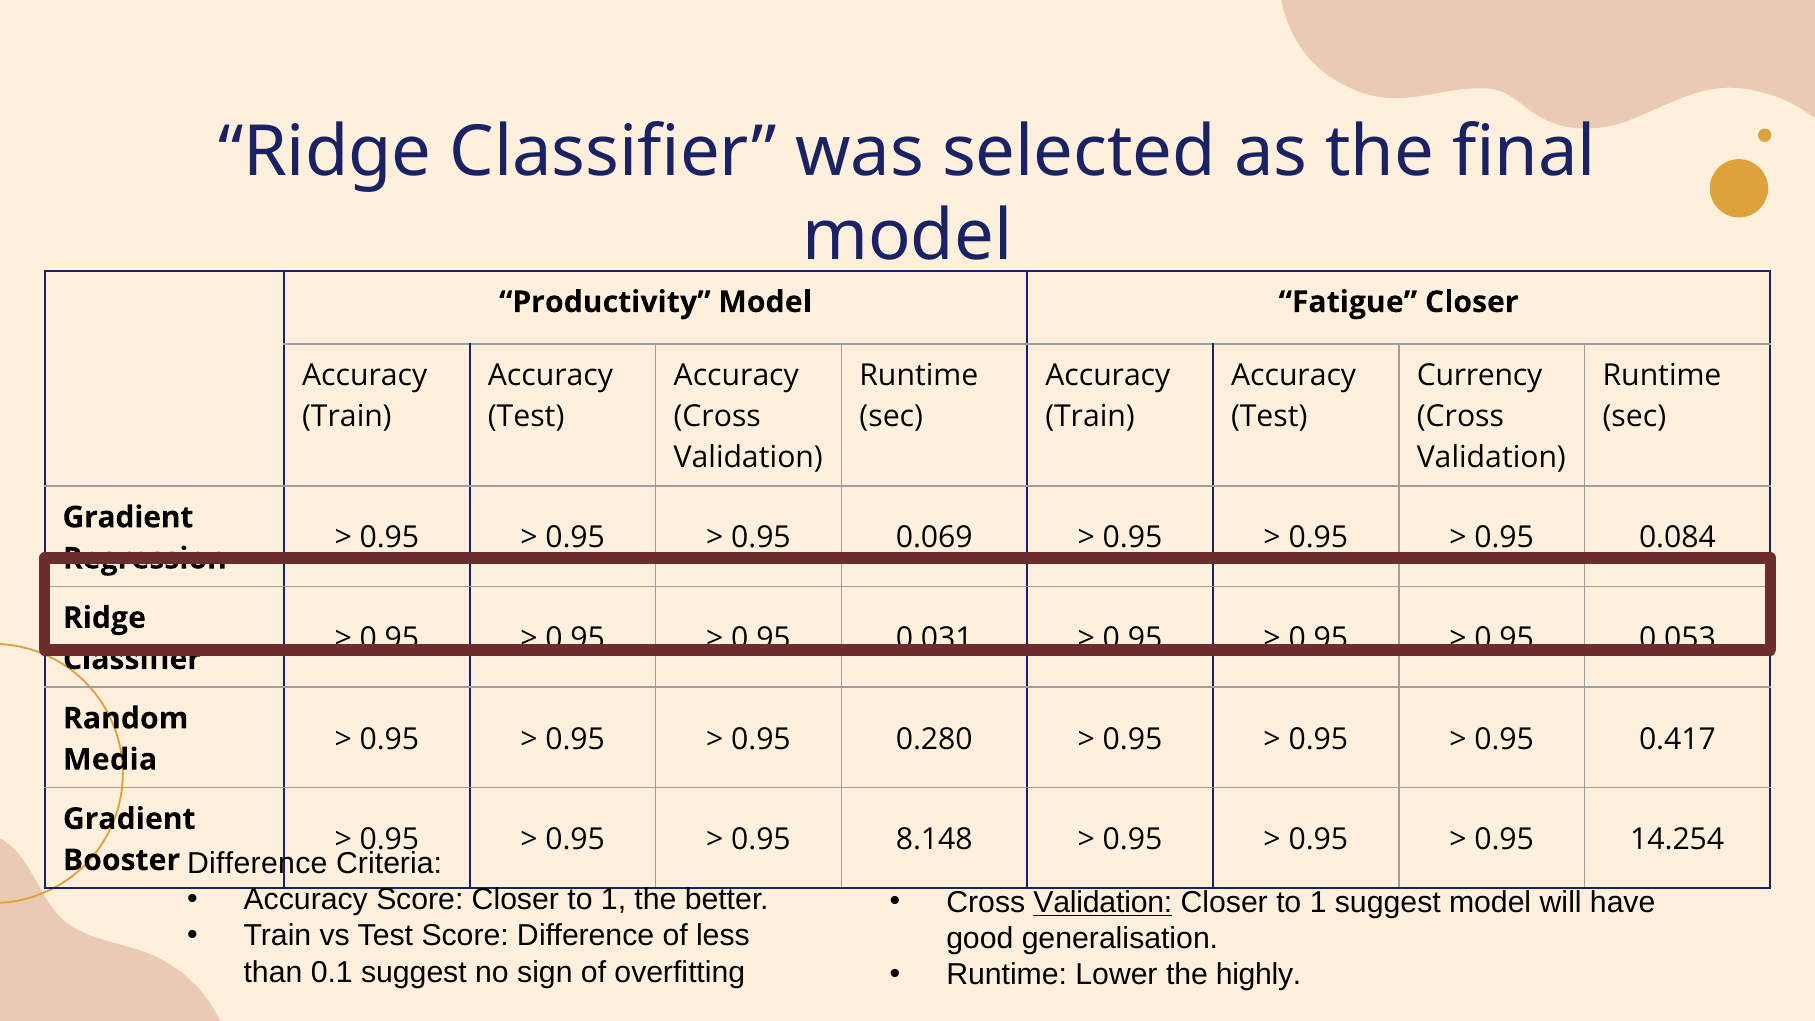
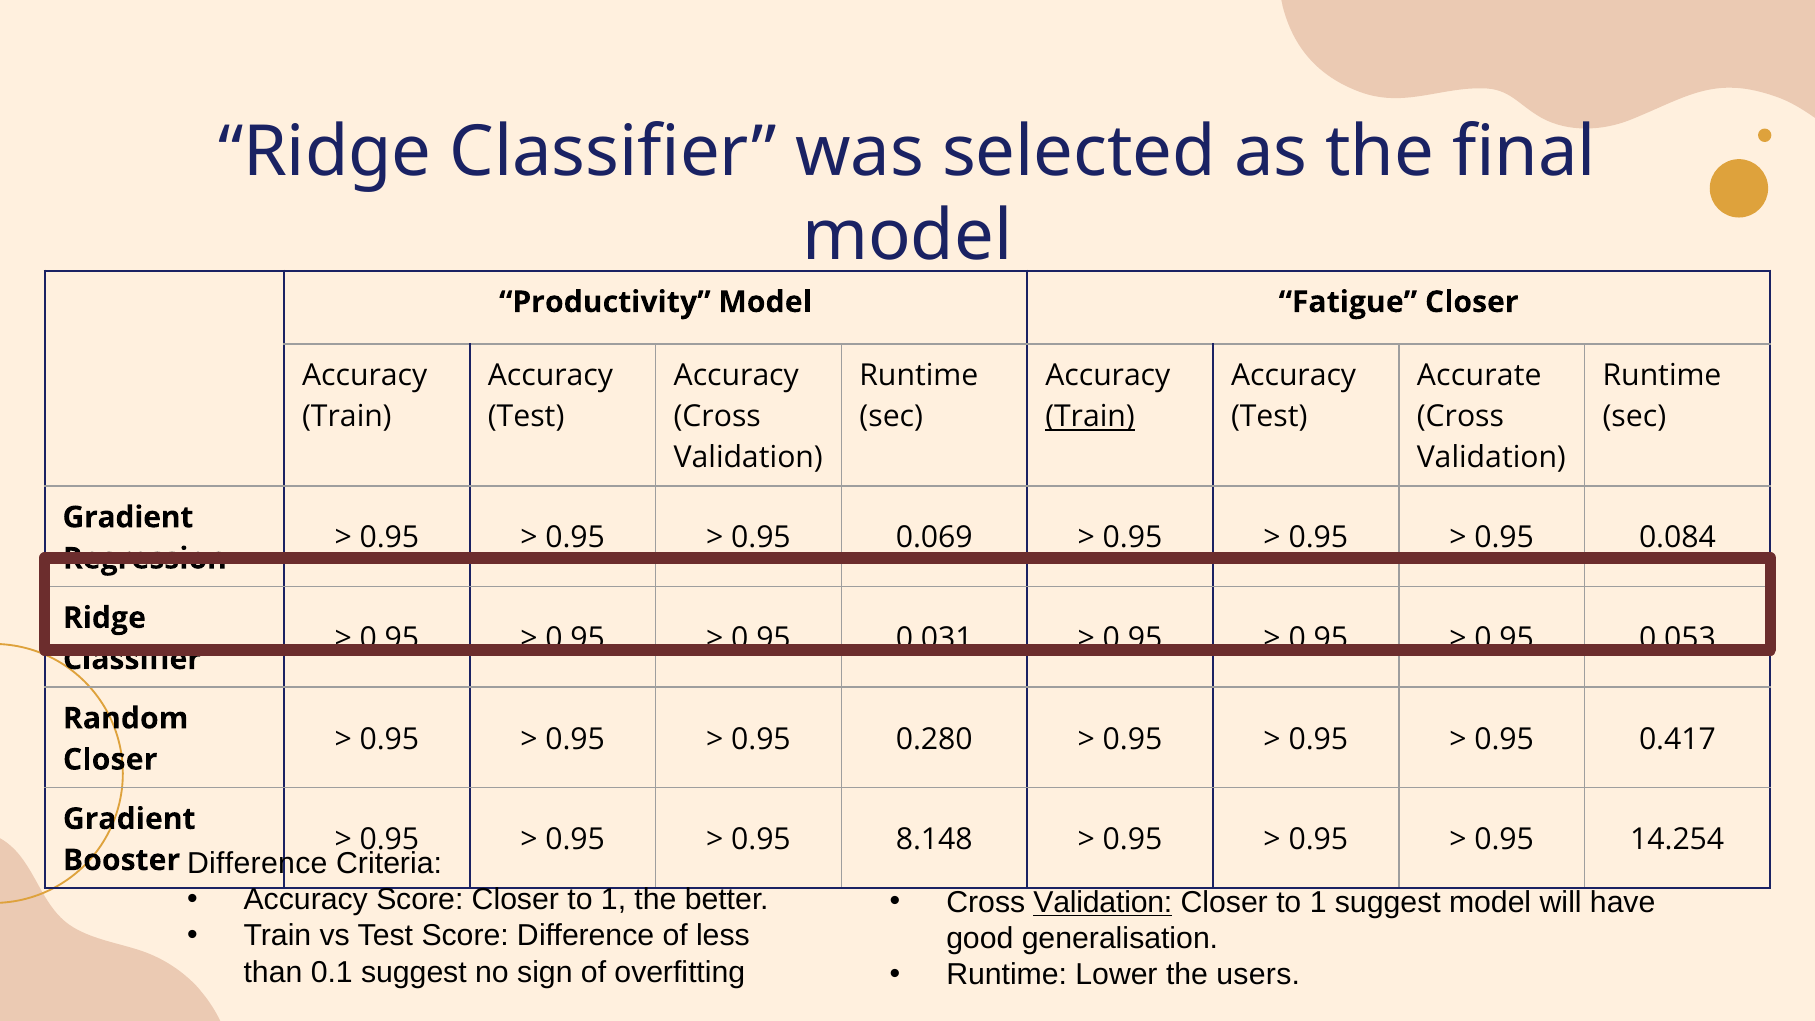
Currency: Currency -> Accurate
Train at (1090, 417) underline: none -> present
Media at (110, 760): Media -> Closer
highly: highly -> users
